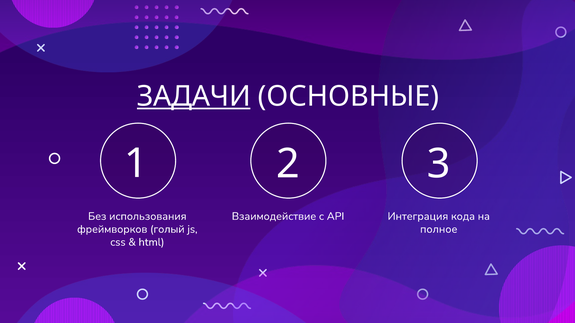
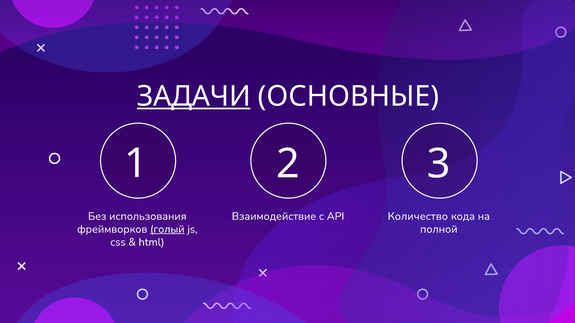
Интеграция: Интеграция -> Количество
голый underline: none -> present
полное: полное -> полной
